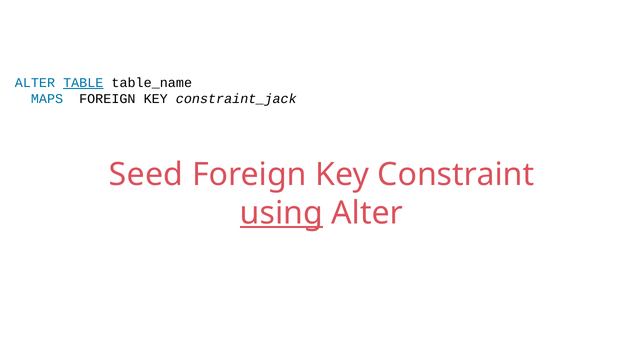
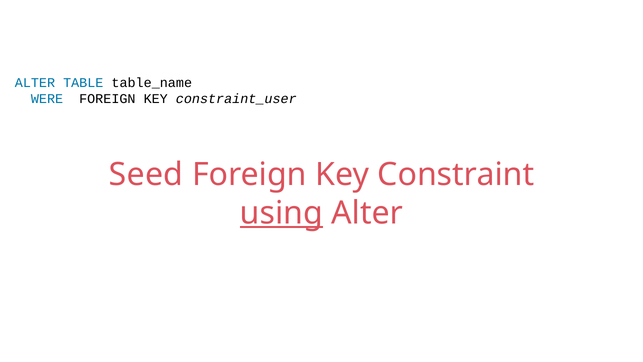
TABLE underline: present -> none
MAPS: MAPS -> WERE
constraint_jack: constraint_jack -> constraint_user
